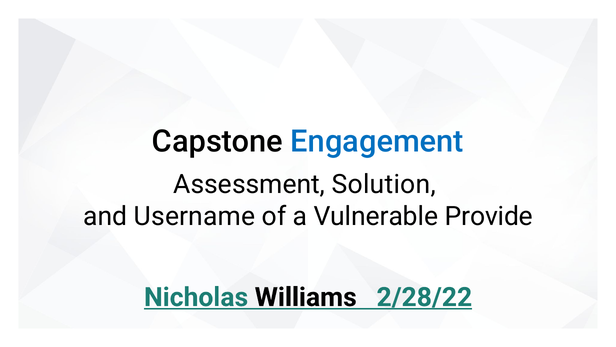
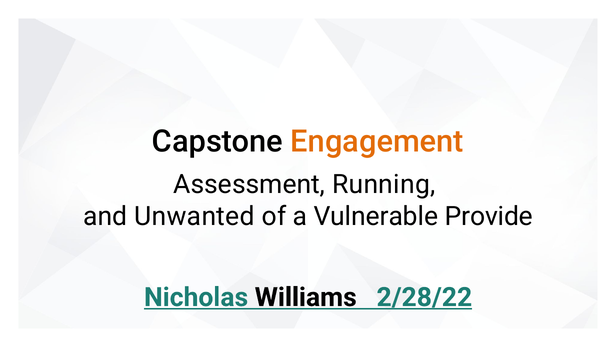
Engagement colour: blue -> orange
Solution: Solution -> Running
Username: Username -> Unwanted
